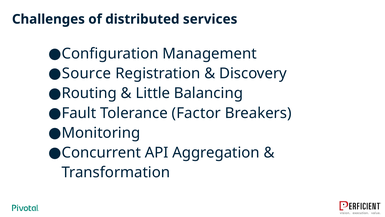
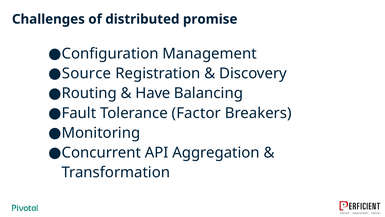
services: services -> promise
Little: Little -> Have
